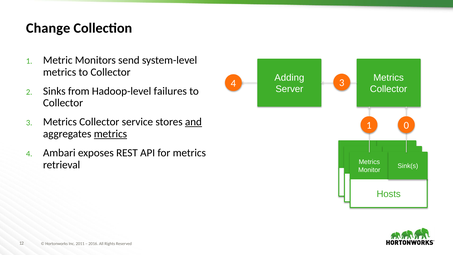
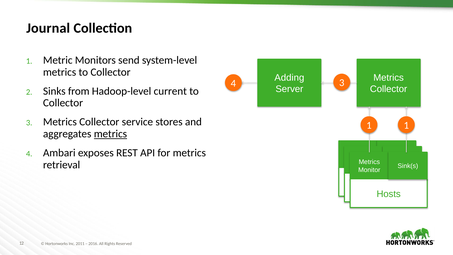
Change: Change -> Journal
failures: failures -> current
and underline: present -> none
1 0: 0 -> 1
